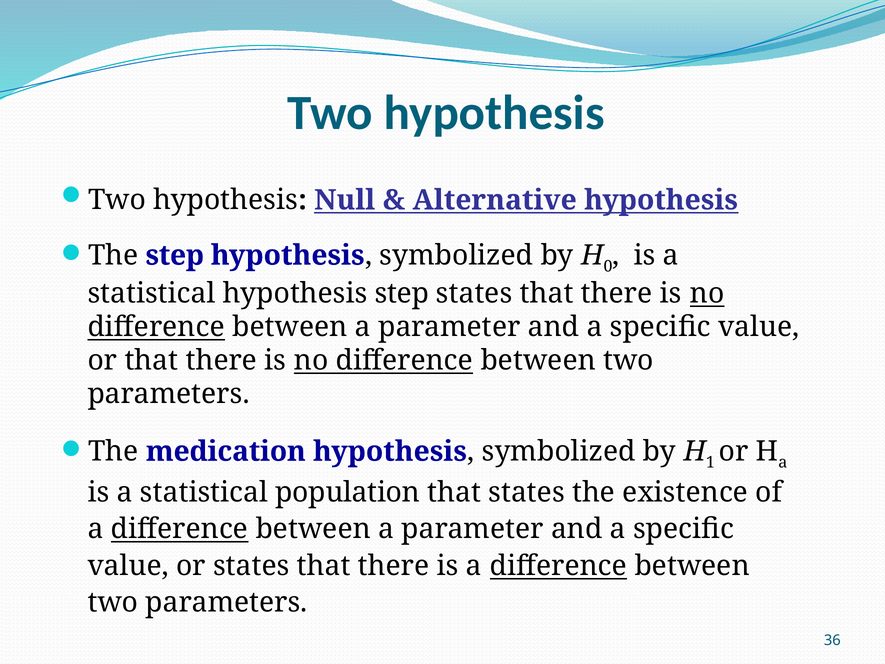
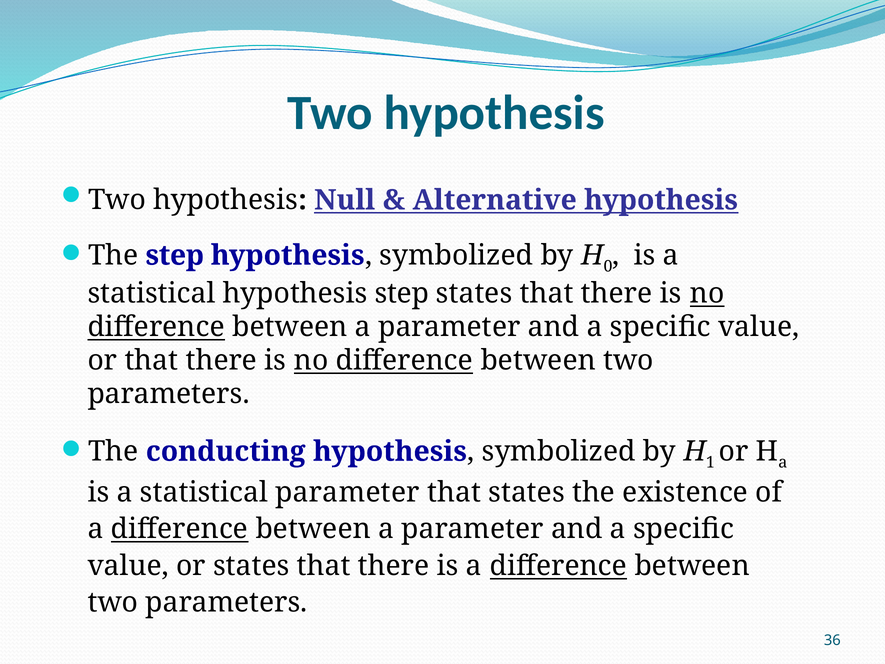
medication: medication -> conducting
statistical population: population -> parameter
